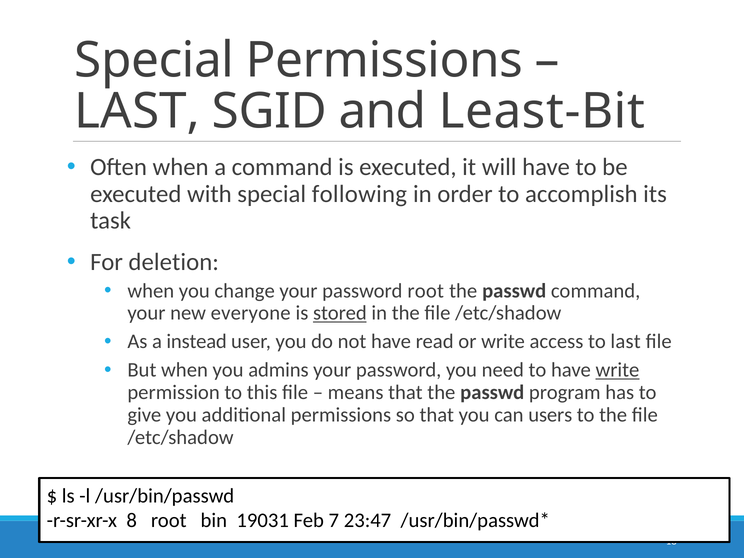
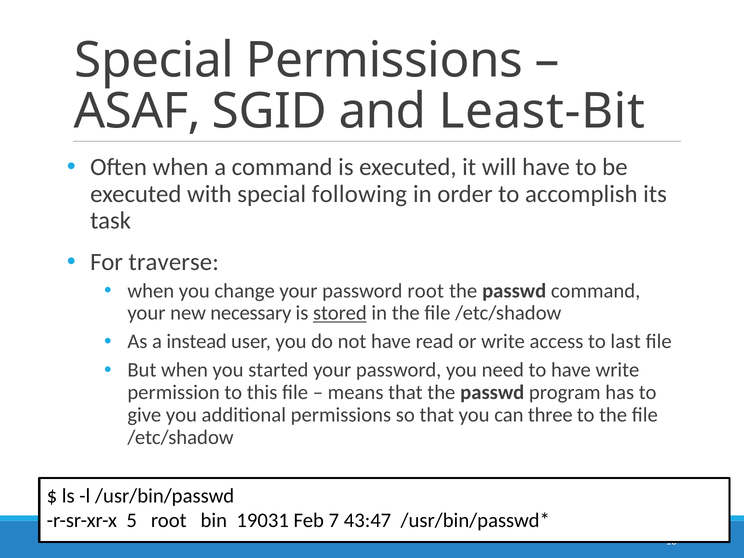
LAST at (137, 111): LAST -> ASAF
deletion: deletion -> traverse
everyone: everyone -> necessary
admins: admins -> started
write at (617, 370) underline: present -> none
users: users -> three
8: 8 -> 5
23:47: 23:47 -> 43:47
